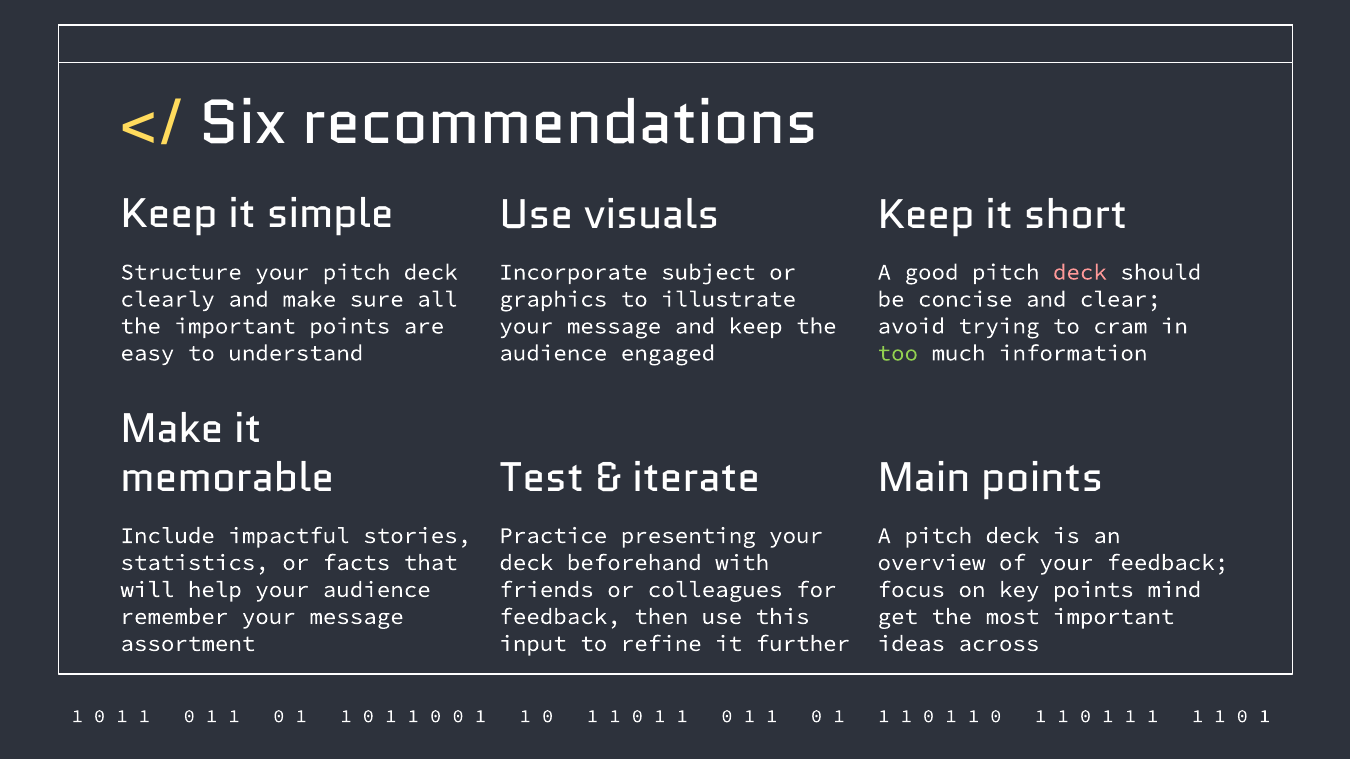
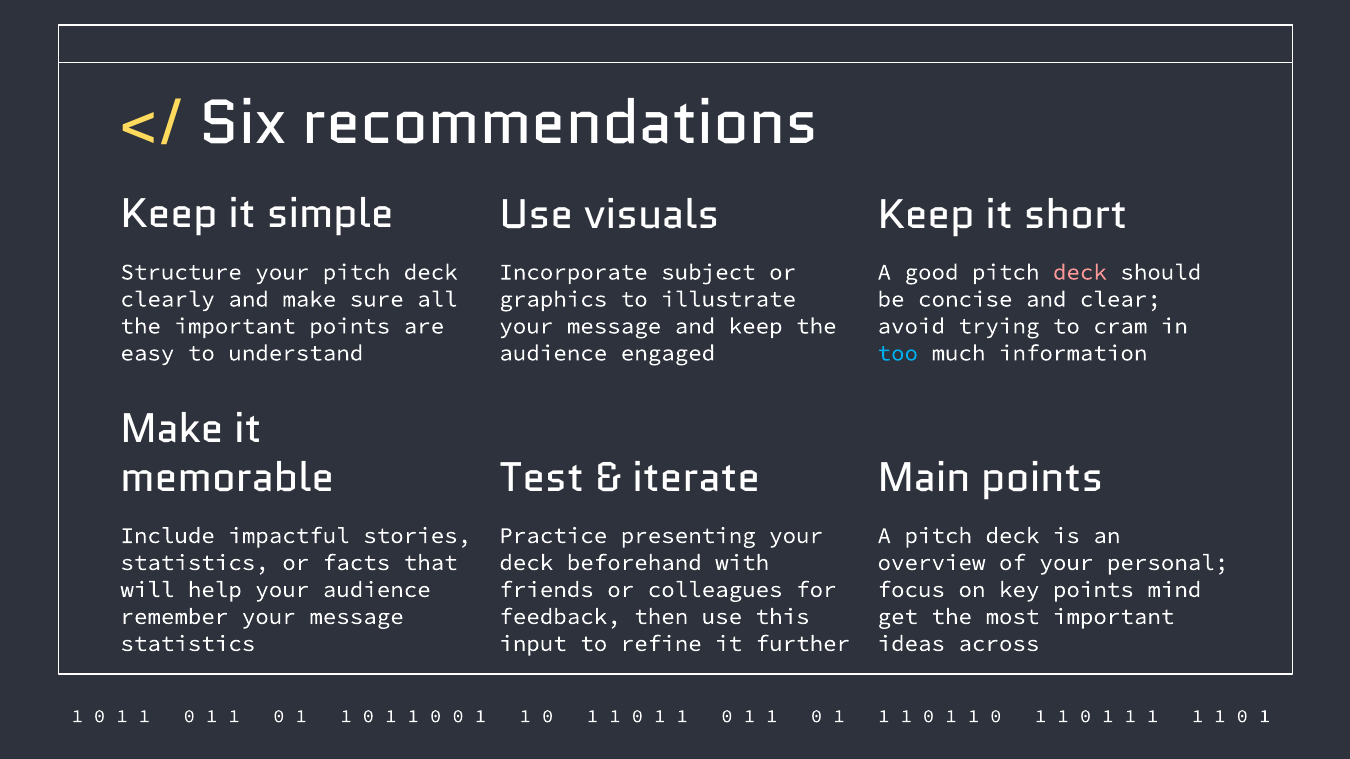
too colour: light green -> light blue
your feedback: feedback -> personal
assortment at (188, 644): assortment -> statistics
